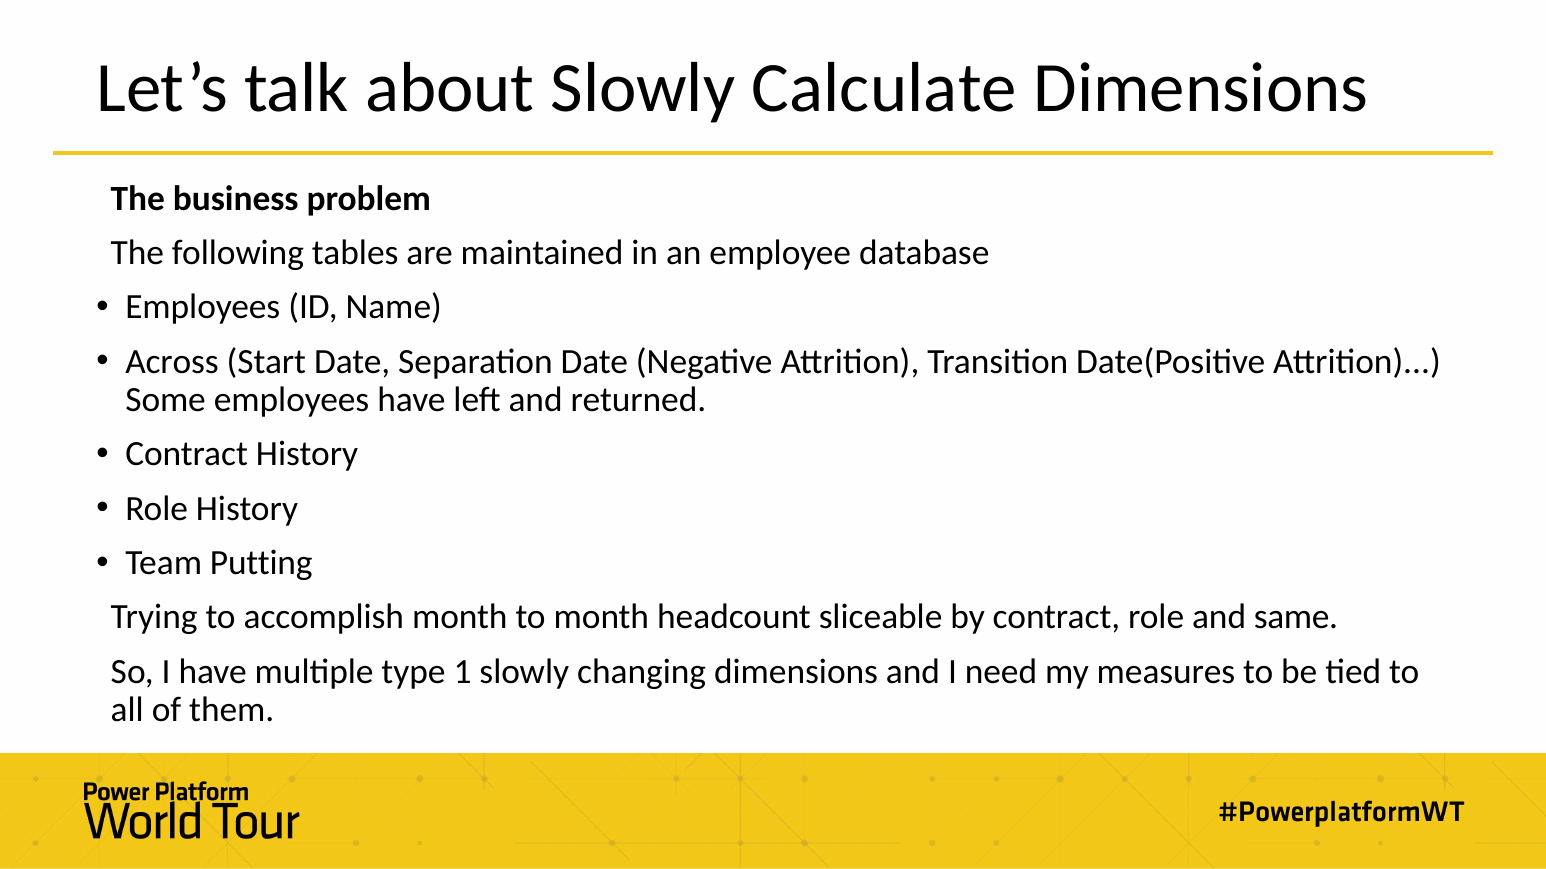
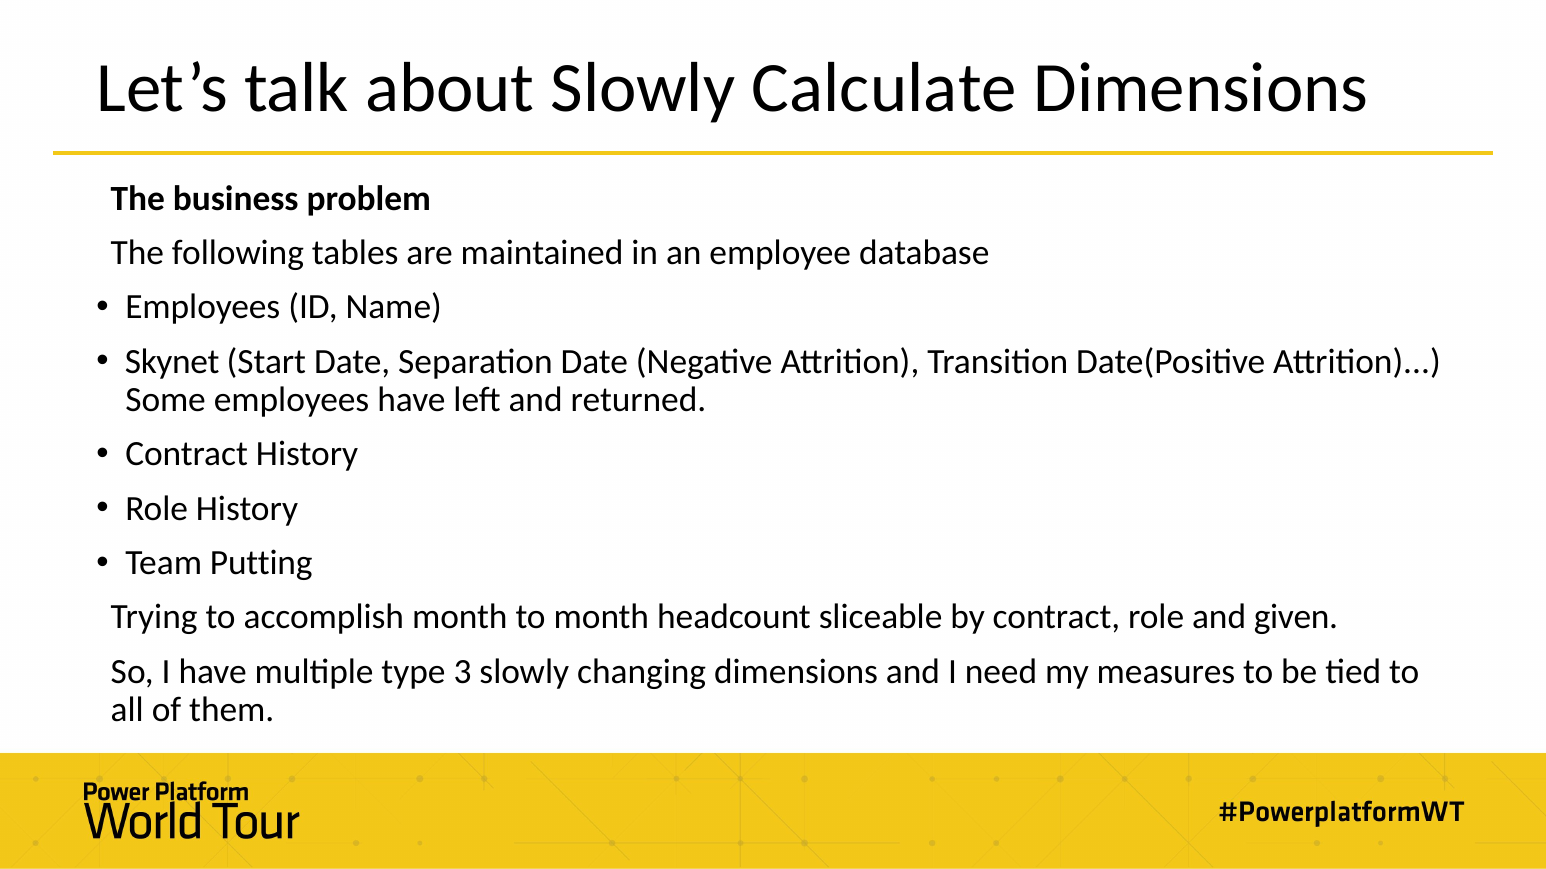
Across: Across -> Skynet
same: same -> given
1: 1 -> 3
